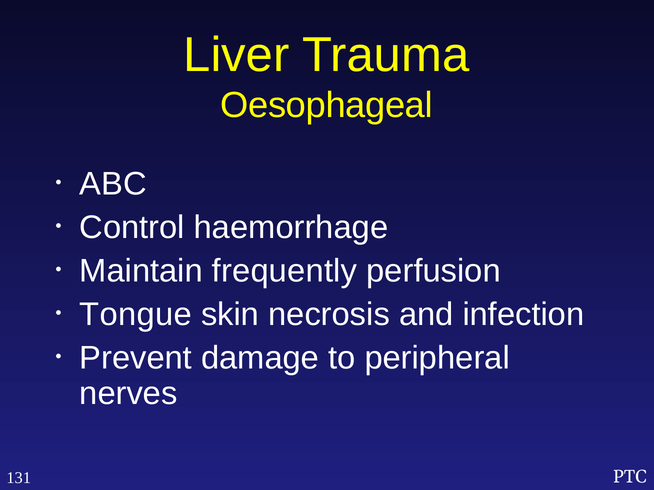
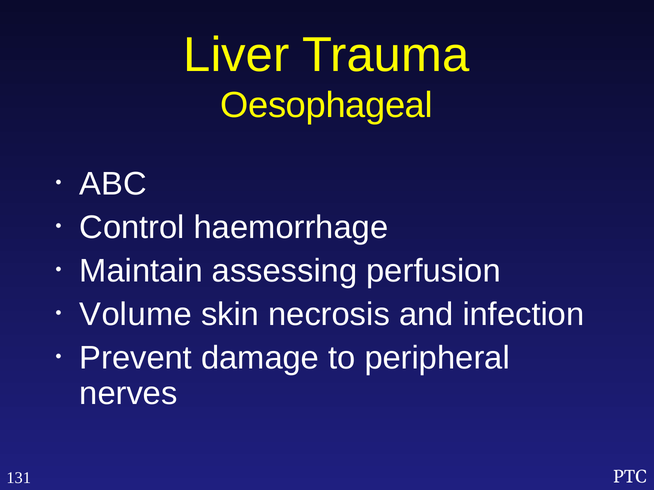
frequently: frequently -> assessing
Tongue: Tongue -> Volume
